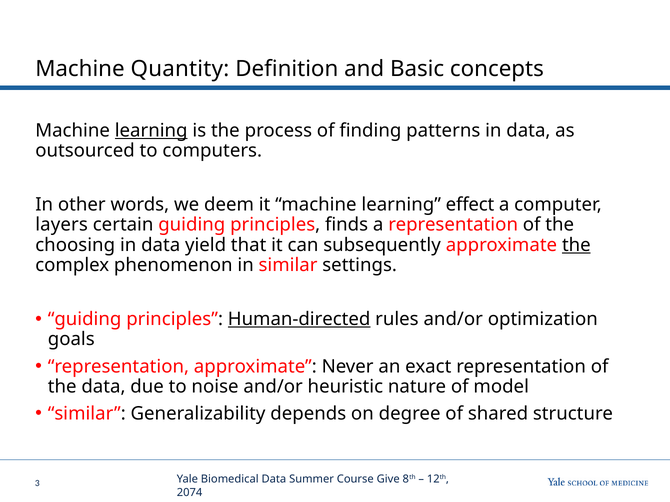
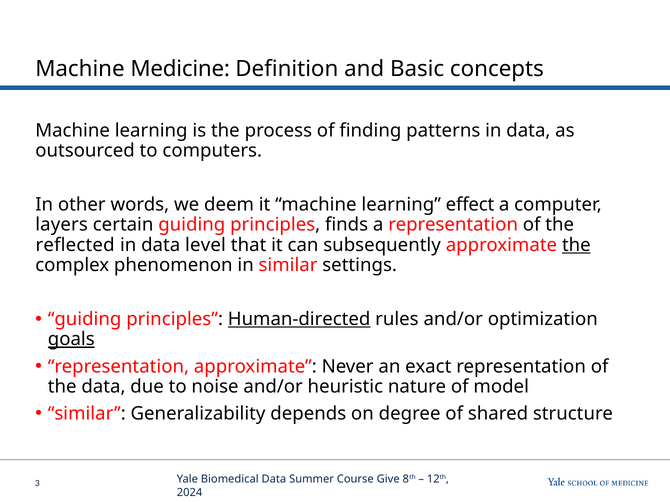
Quantity: Quantity -> Medicine
learning at (151, 131) underline: present -> none
choosing: choosing -> reflected
yield: yield -> level
goals underline: none -> present
2074: 2074 -> 2024
